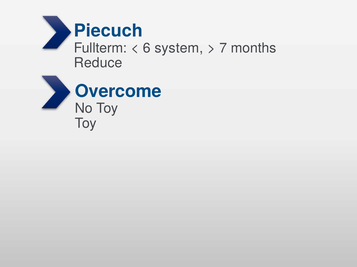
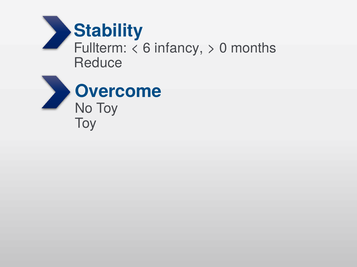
Piecuch: Piecuch -> Stability
system: system -> infancy
7: 7 -> 0
